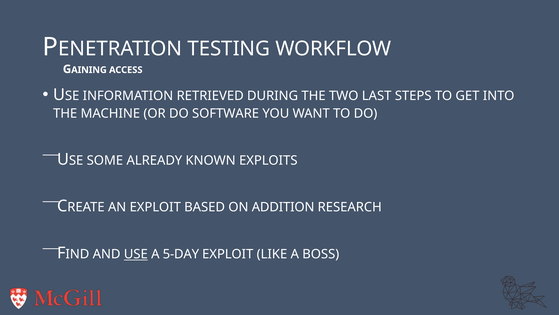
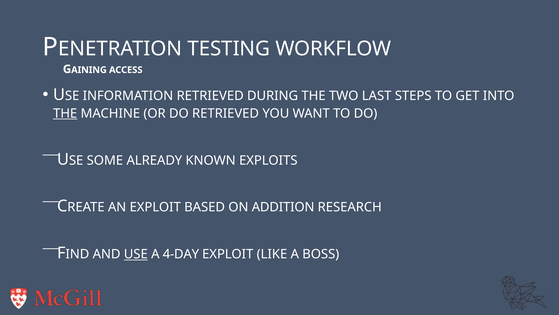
THE at (65, 113) underline: none -> present
DO SOFTWARE: SOFTWARE -> RETRIEVED
5-DAY: 5-DAY -> 4-DAY
